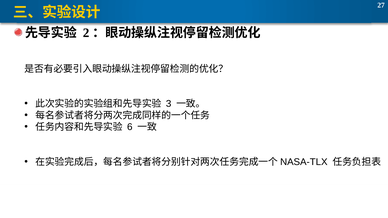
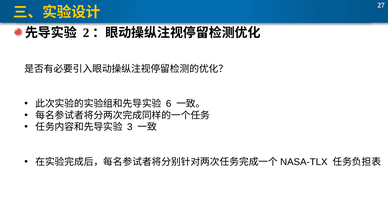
3: 3 -> 6
6: 6 -> 3
